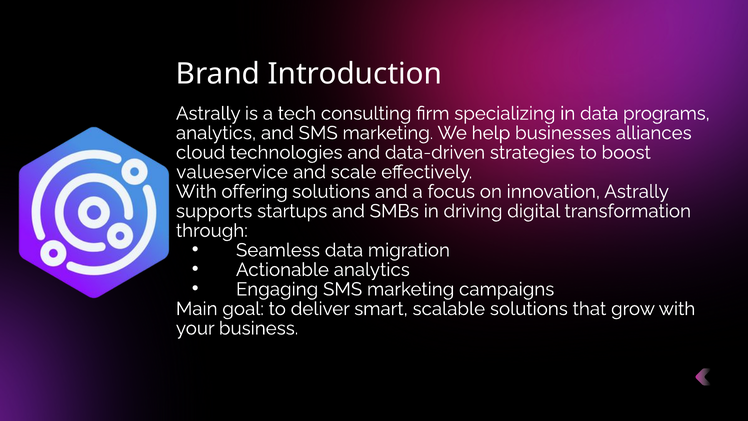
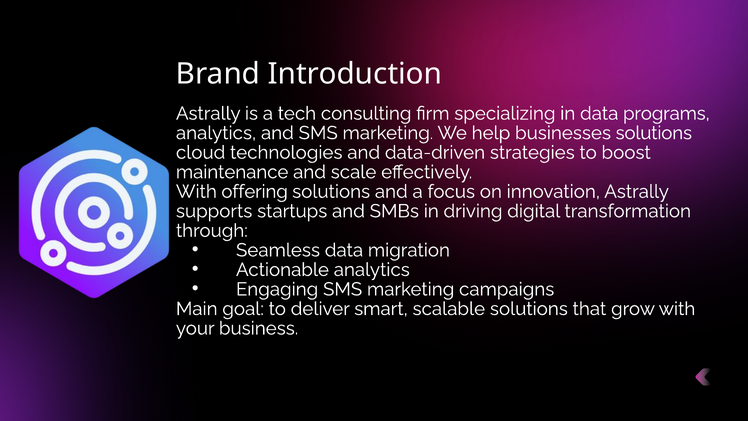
businesses alliances: alliances -> solutions
valueservice: valueservice -> maintenance
